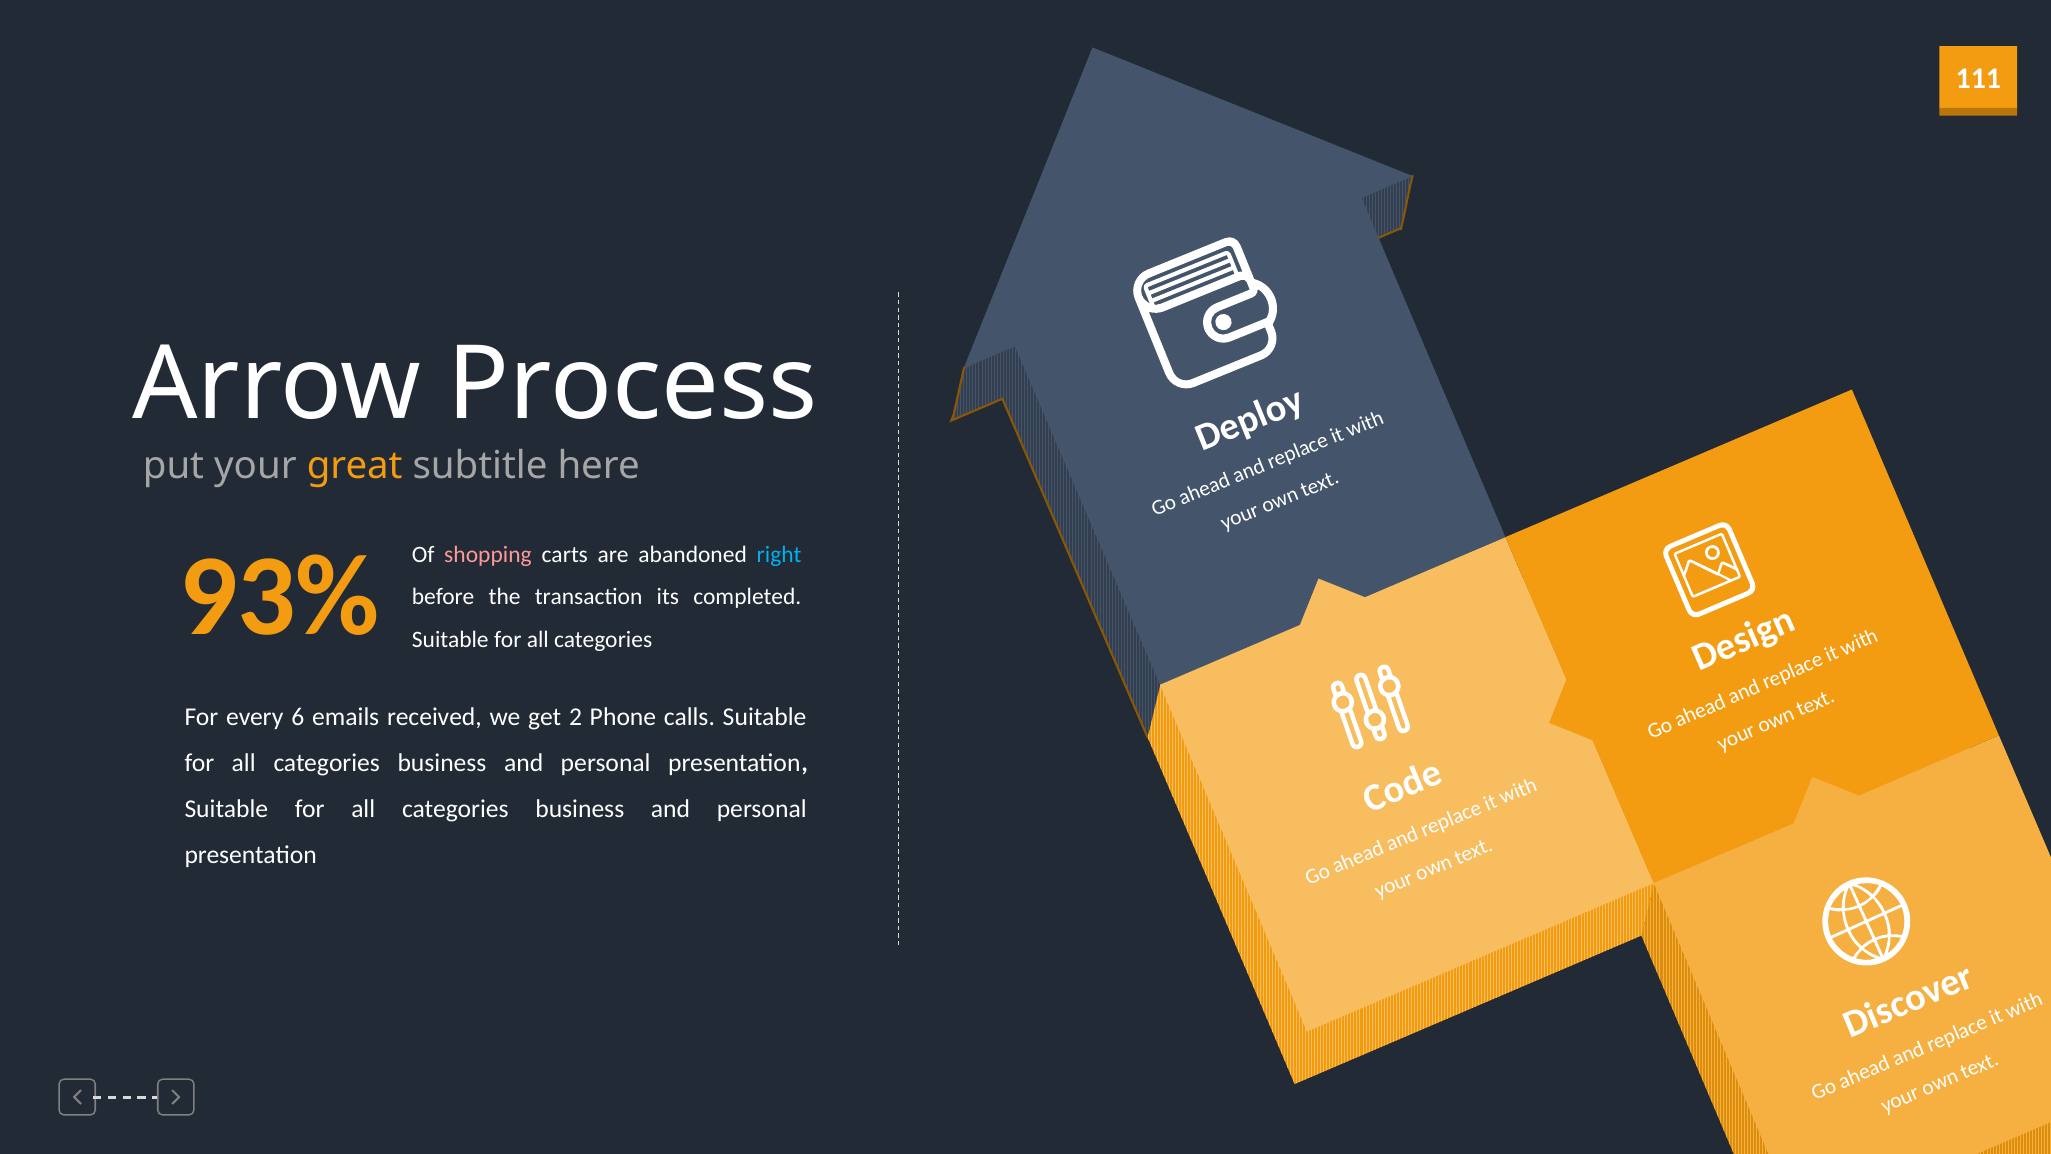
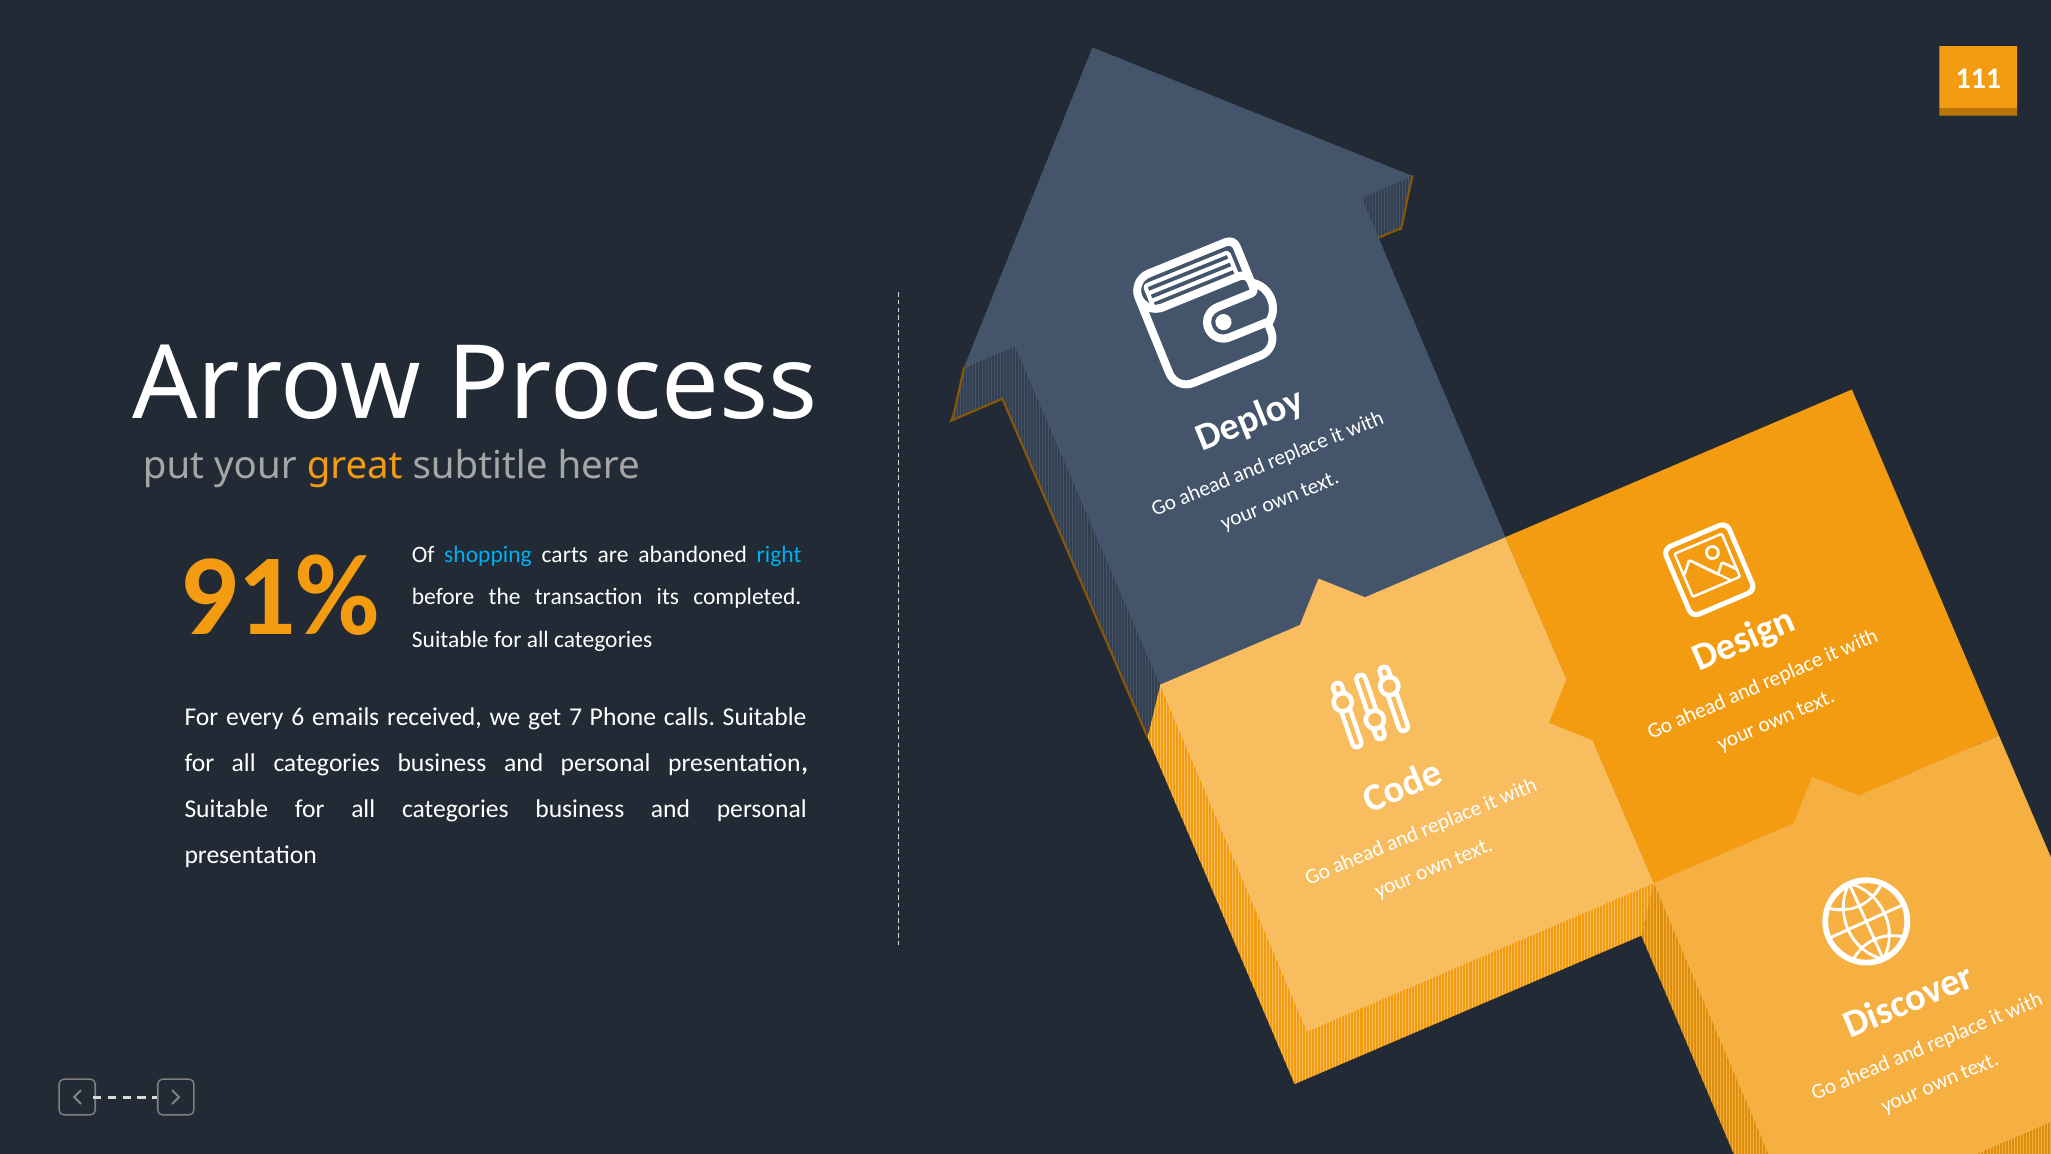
shopping colour: pink -> light blue
93%: 93% -> 91%
2: 2 -> 7
